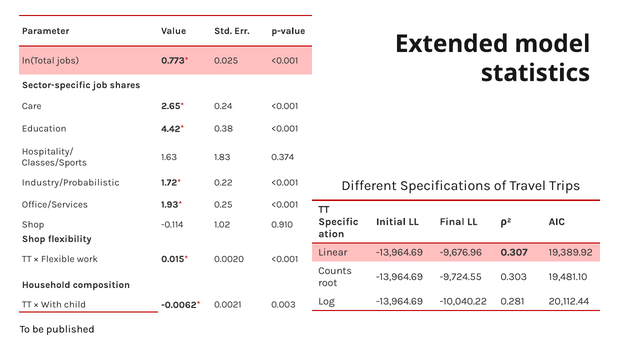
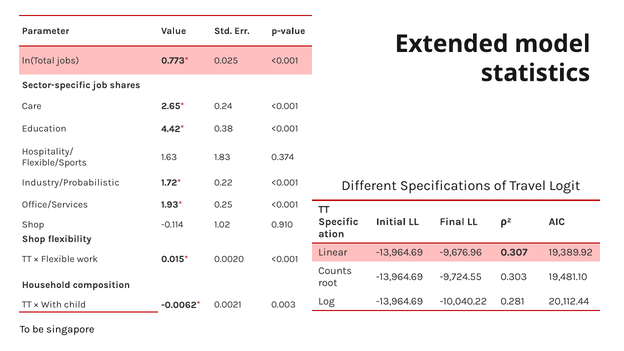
Classes/Sports: Classes/Sports -> Flexible/Sports
Trips: Trips -> Logit
published: published -> singapore
